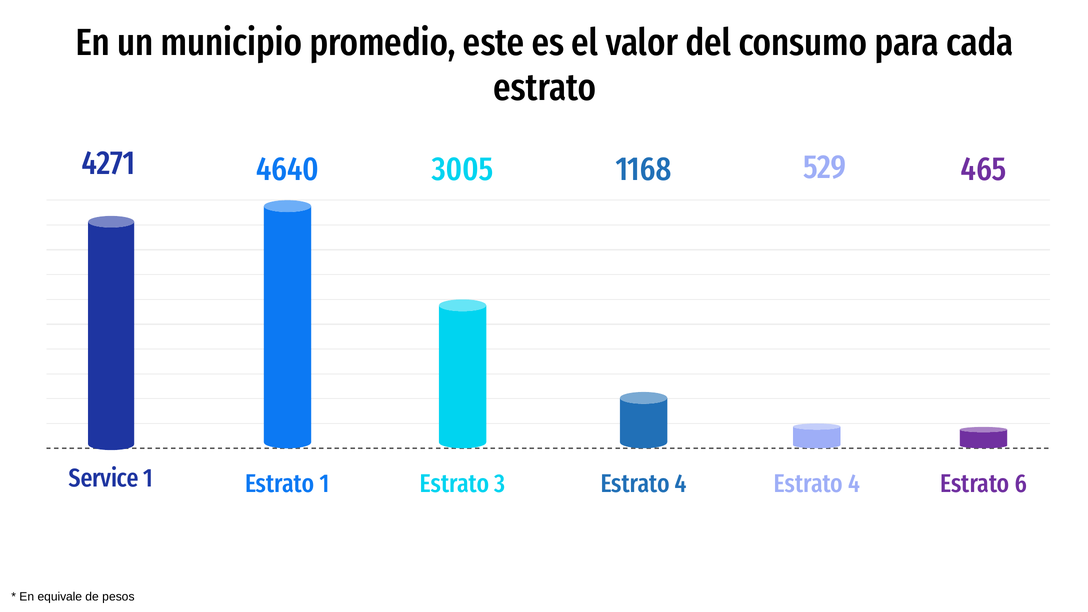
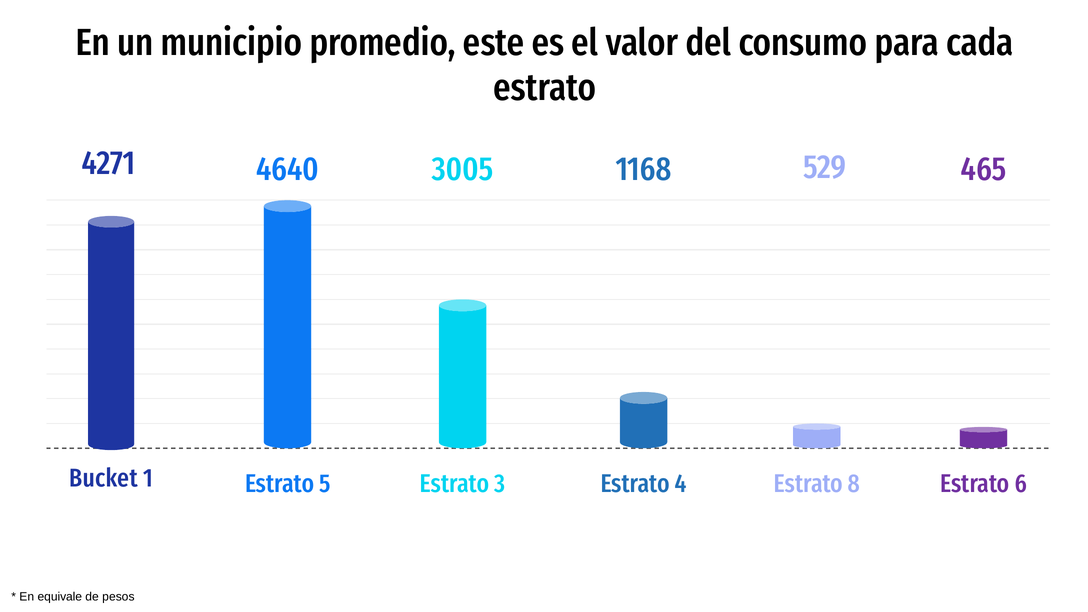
Service: Service -> Bucket
Estrato 1: 1 -> 5
4 at (854, 484): 4 -> 8
